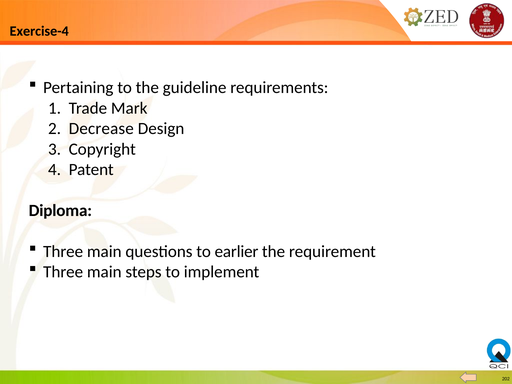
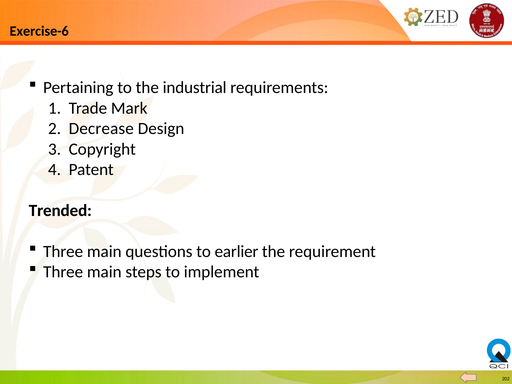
Exercise-4: Exercise-4 -> Exercise-6
guideline: guideline -> industrial
Diploma: Diploma -> Trended
